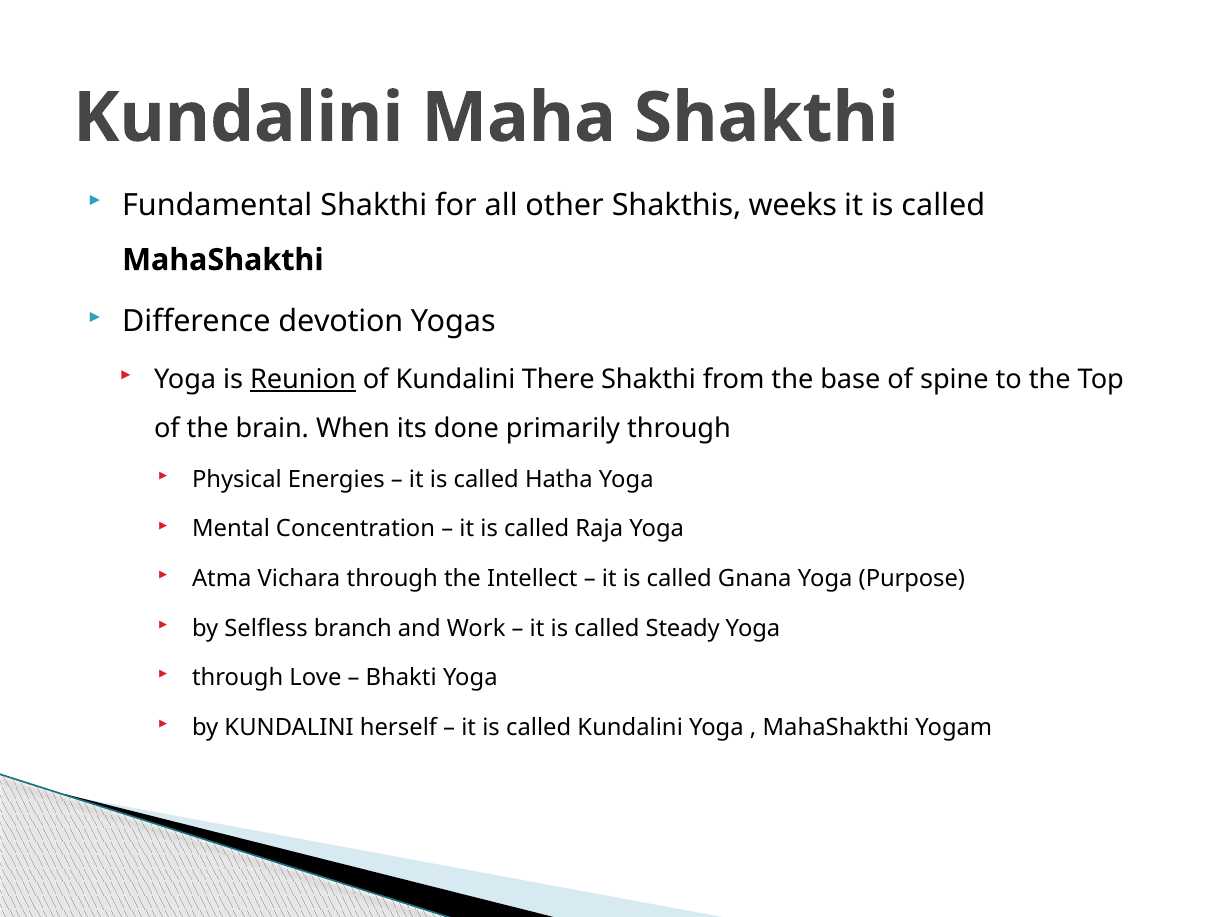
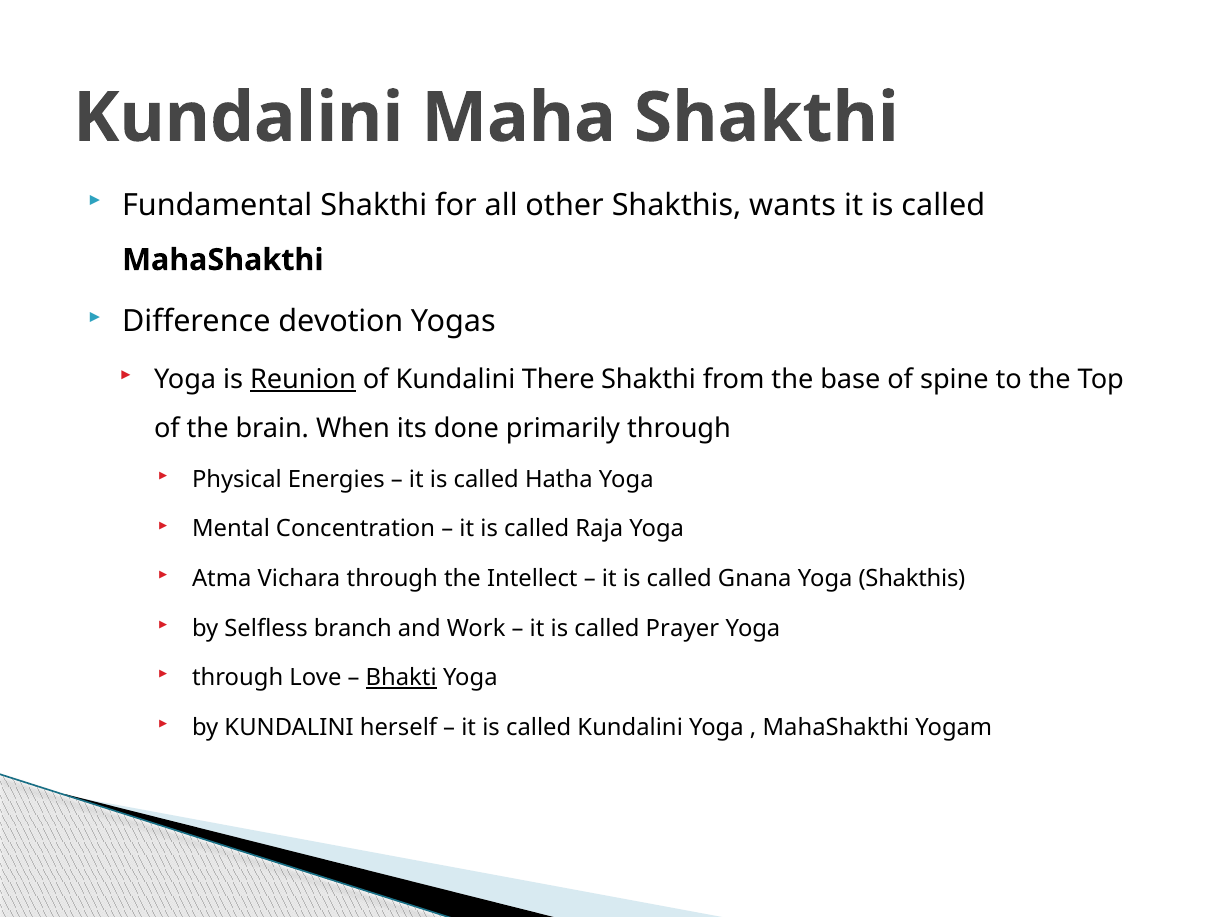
weeks: weeks -> wants
Yoga Purpose: Purpose -> Shakthis
Steady: Steady -> Prayer
Bhakti underline: none -> present
